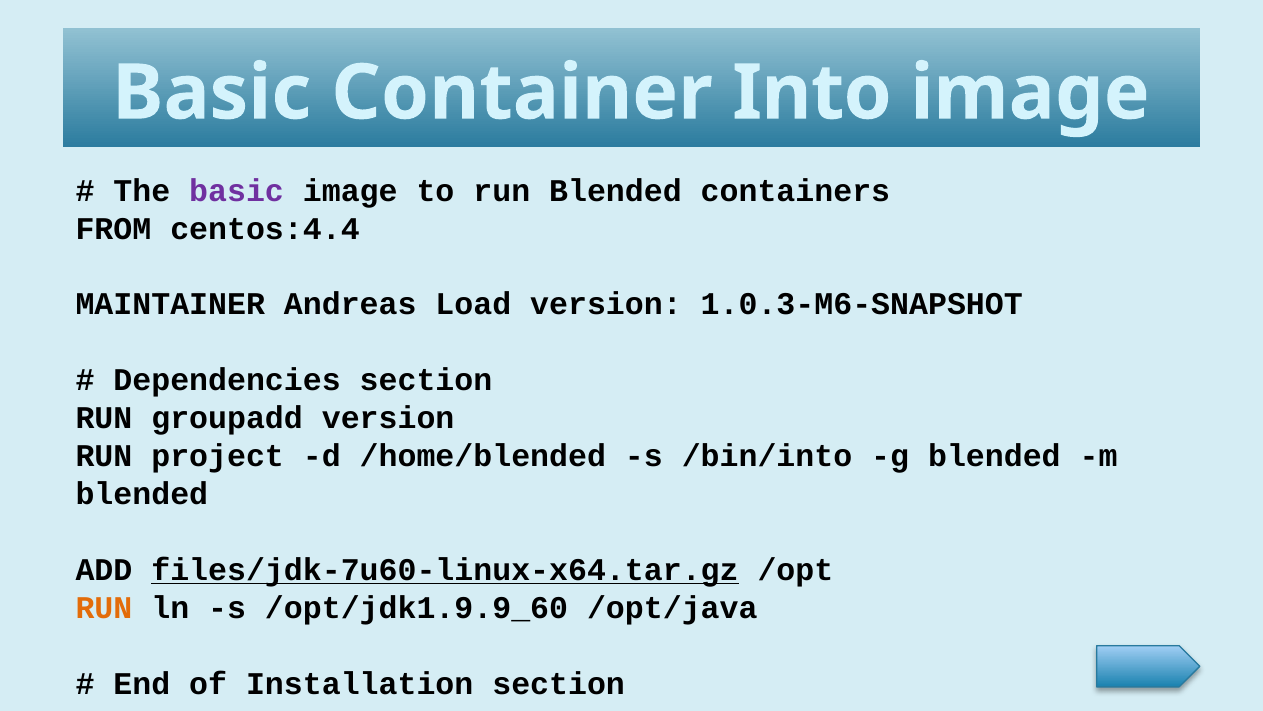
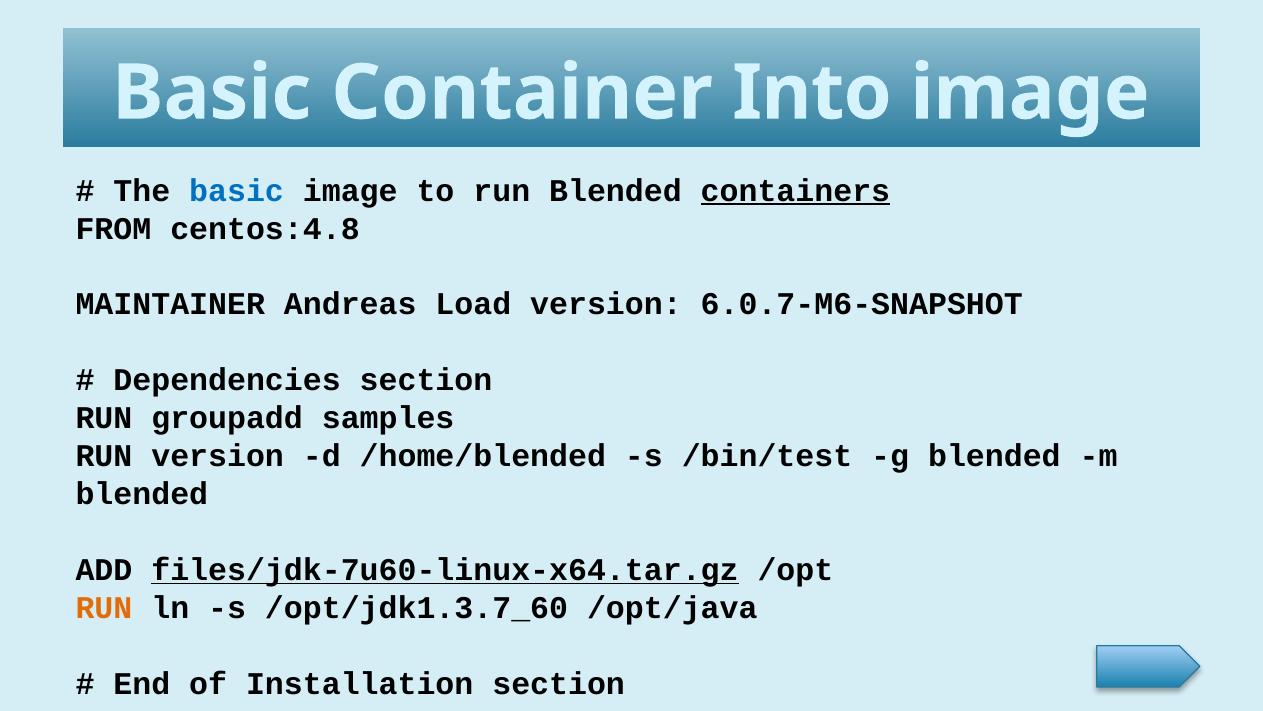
basic at (237, 191) colour: purple -> blue
containers underline: none -> present
centos:4.4: centos:4.4 -> centos:4.8
1.0.3-M6-SNAPSHOT: 1.0.3-M6-SNAPSHOT -> 6.0.7-M6-SNAPSHOT
groupadd version: version -> samples
RUN project: project -> version
/bin/into: /bin/into -> /bin/test
/opt/jdk1.9.9_60: /opt/jdk1.9.9_60 -> /opt/jdk1.3.7_60
